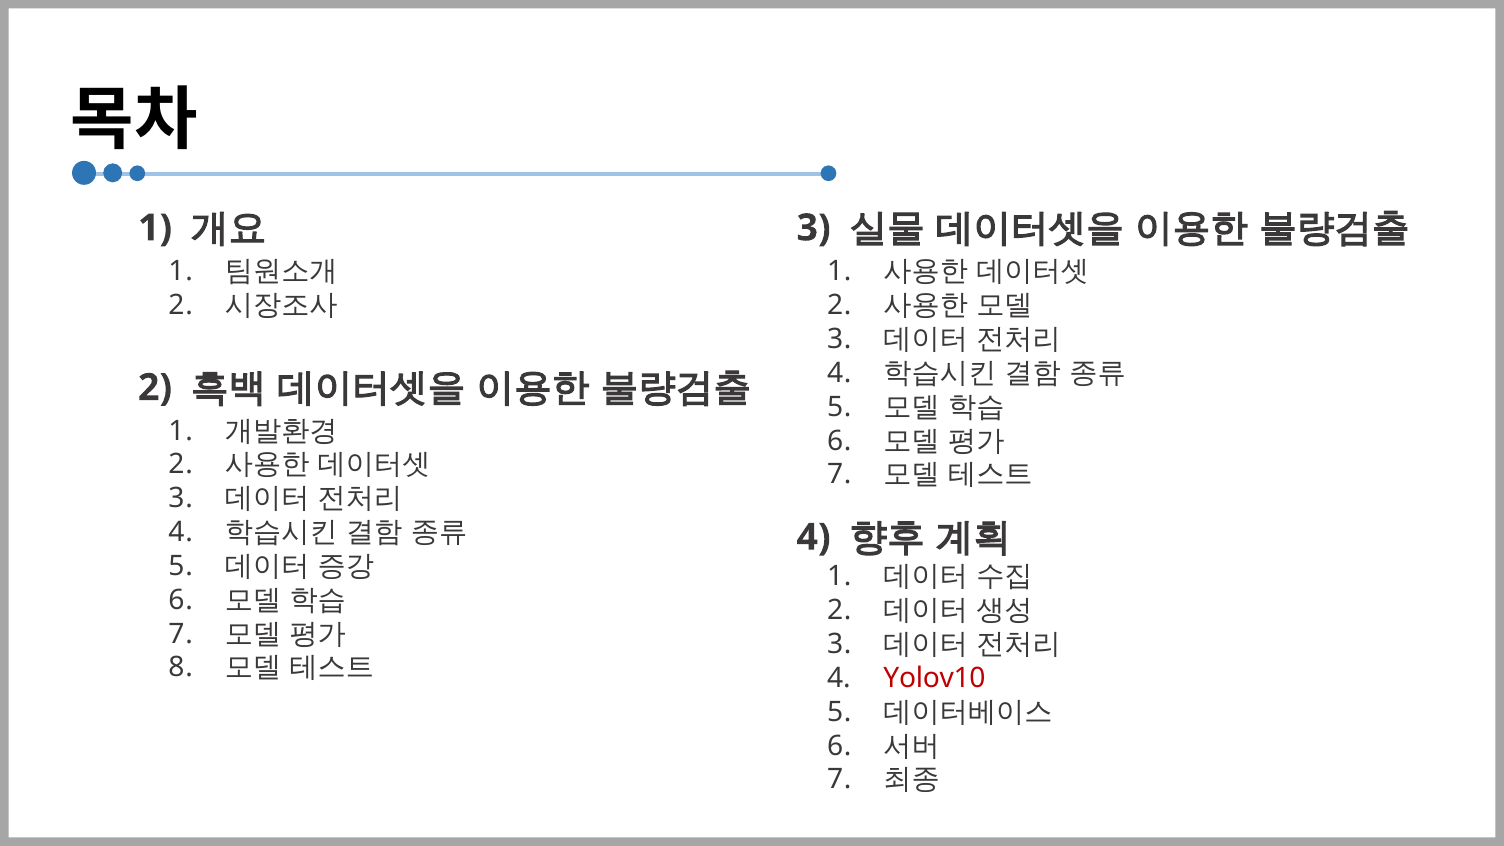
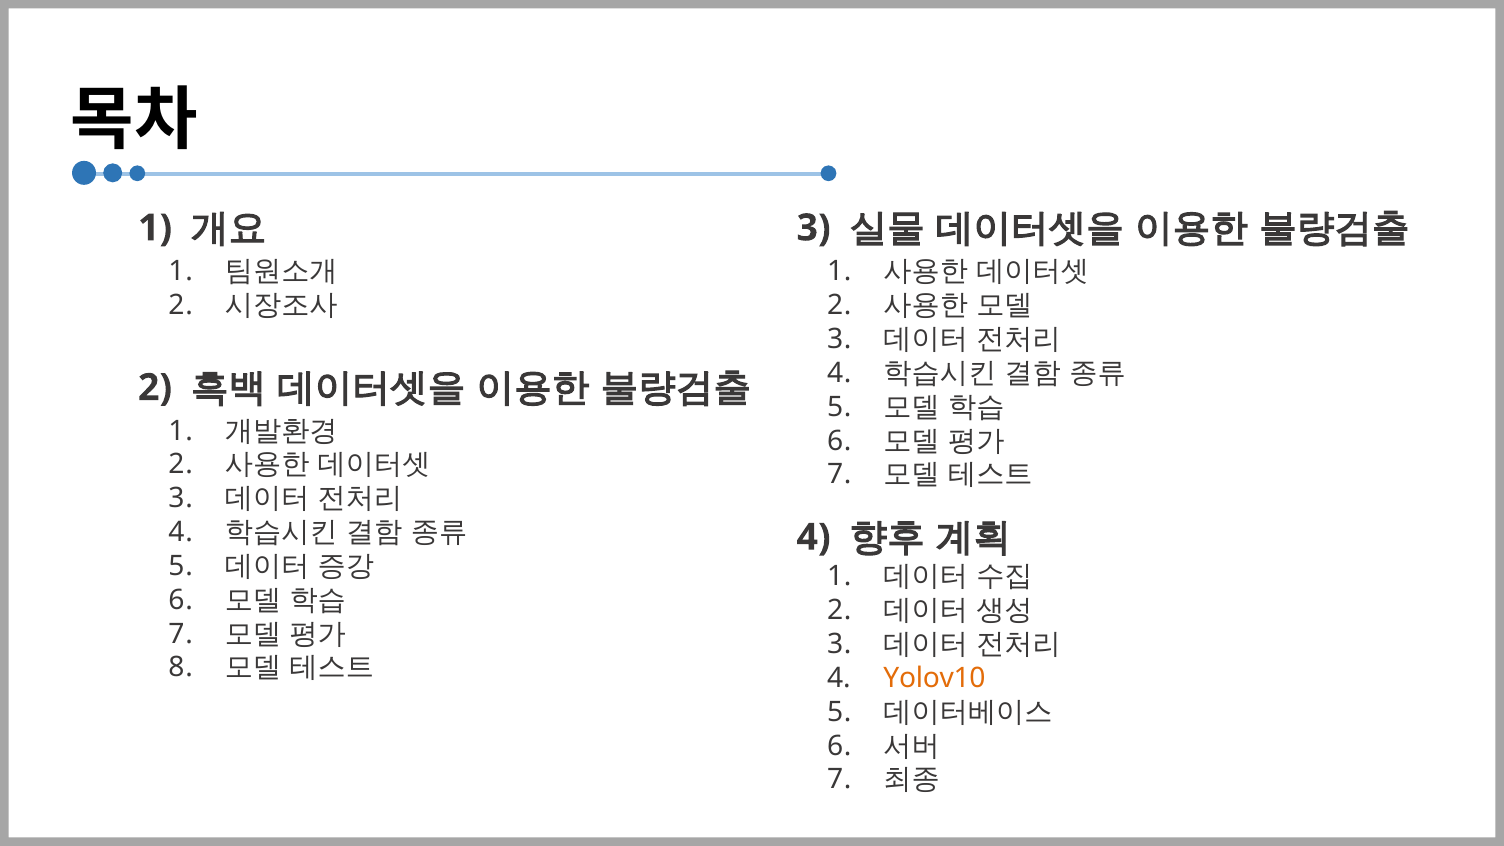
Yolov10 colour: red -> orange
